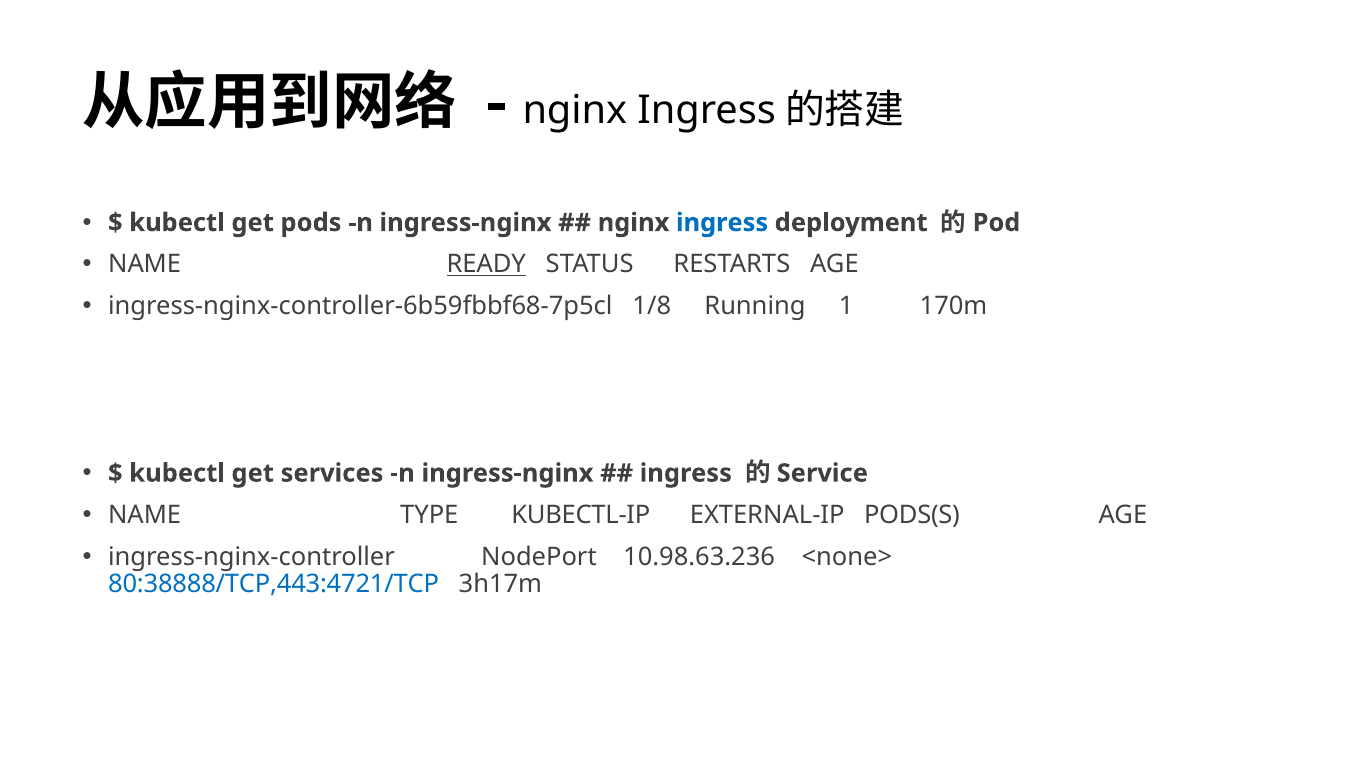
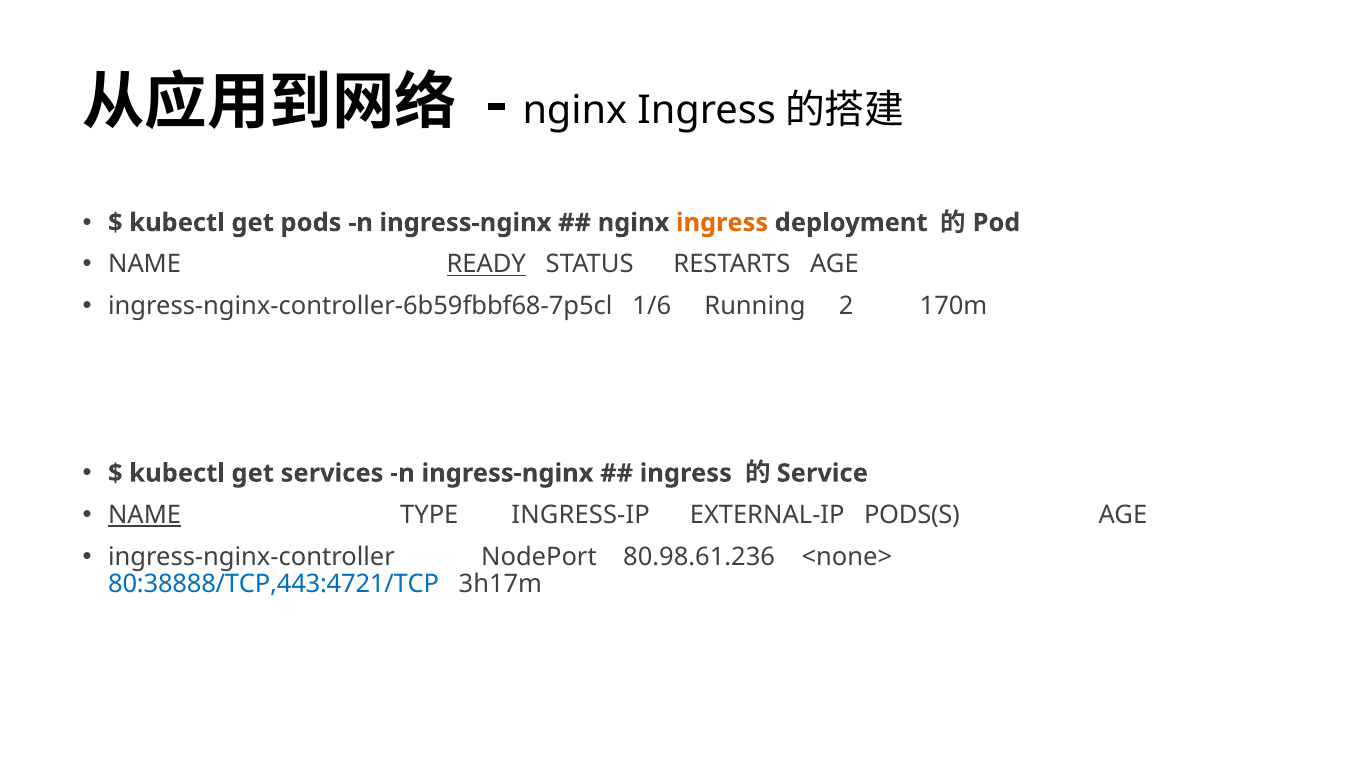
ingress at (722, 223) colour: blue -> orange
1/8: 1/8 -> 1/6
1: 1 -> 2
NAME at (145, 515) underline: none -> present
KUBECTL-IP: KUBECTL-IP -> INGRESS-IP
10.98.63.236: 10.98.63.236 -> 80.98.61.236
